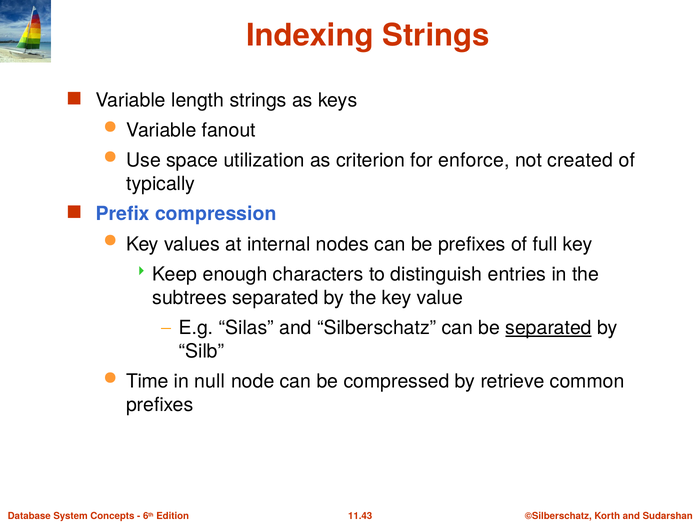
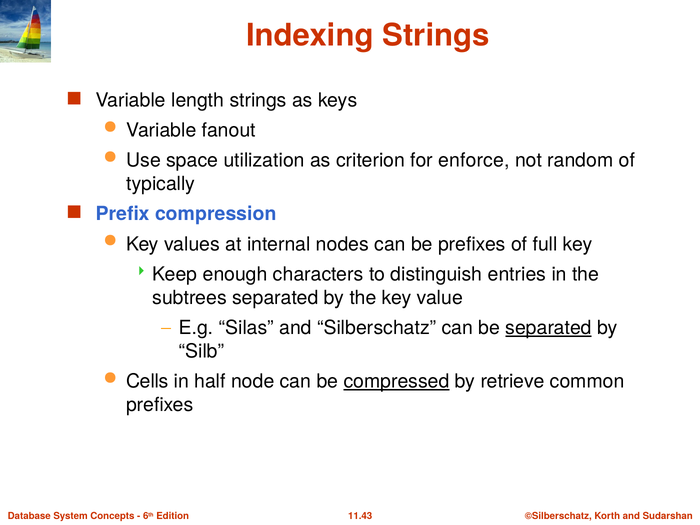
created: created -> random
Time: Time -> Cells
null: null -> half
compressed underline: none -> present
